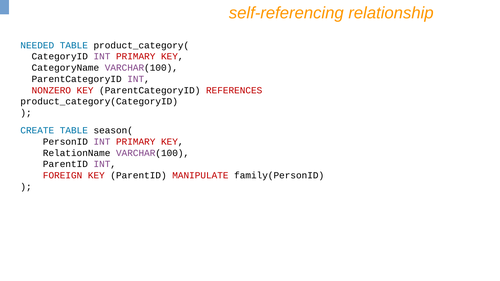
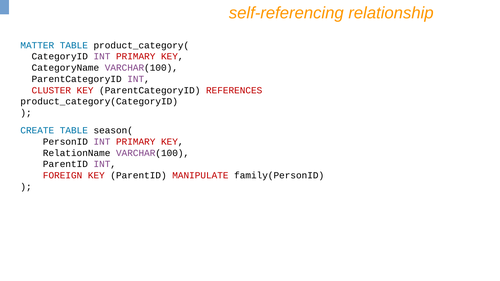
NEEDED: NEEDED -> MATTER
NONZERO: NONZERO -> CLUSTER
